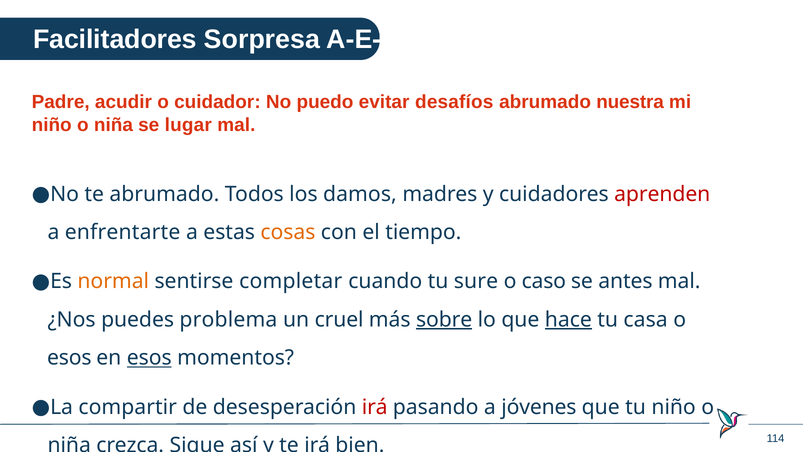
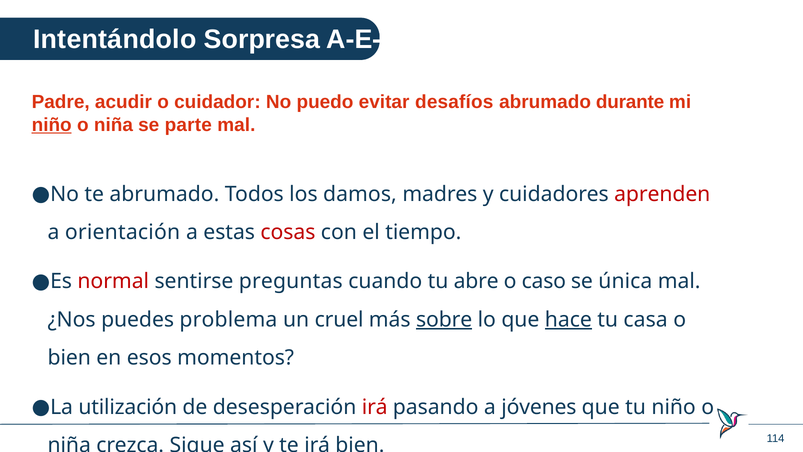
Facilitadores: Facilitadores -> Intentándolo
nuestra: nuestra -> durante
niño at (52, 125) underline: none -> present
lugar: lugar -> parte
enfrentarte: enfrentarte -> orientación
cosas colour: orange -> red
normal colour: orange -> red
completar: completar -> preguntas
sure: sure -> abre
antes: antes -> única
esos at (69, 358): esos -> bien
esos at (149, 358) underline: present -> none
compartir: compartir -> utilización
